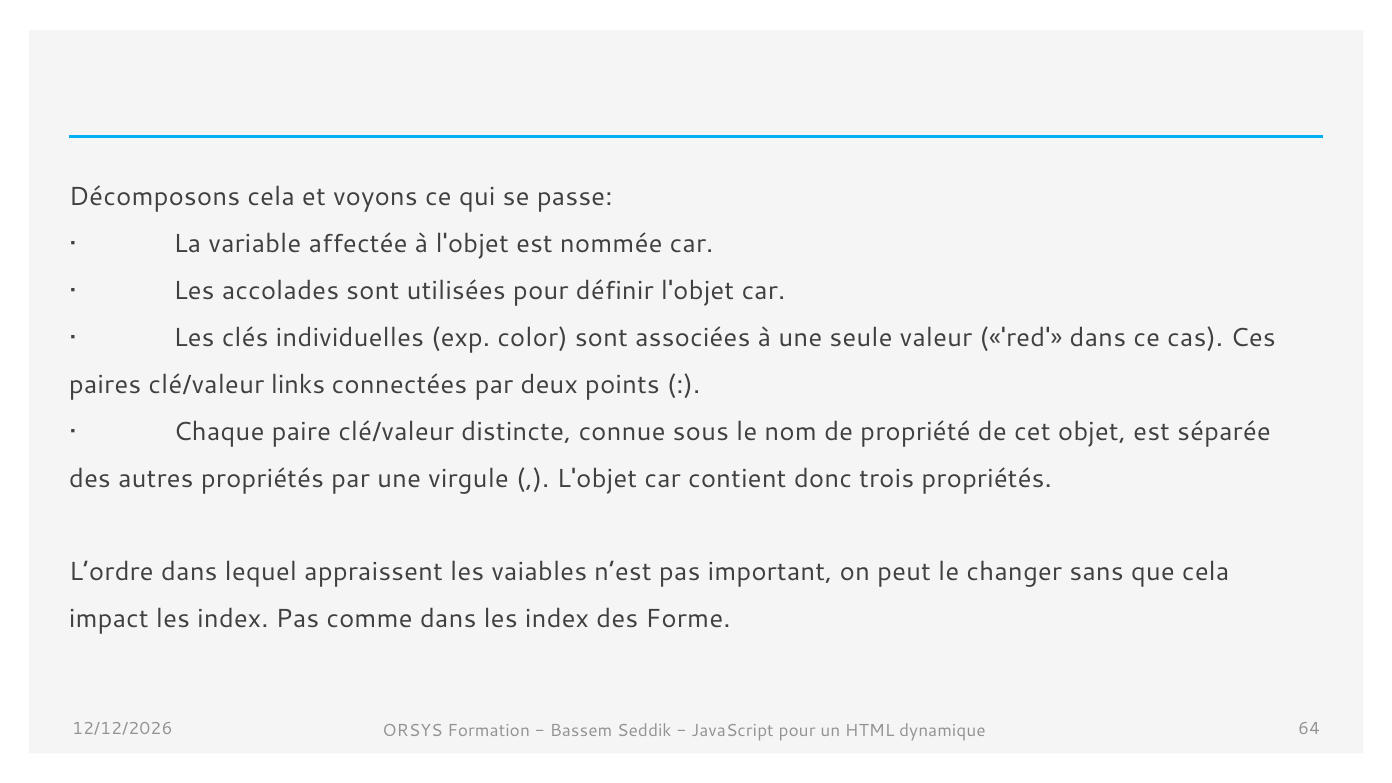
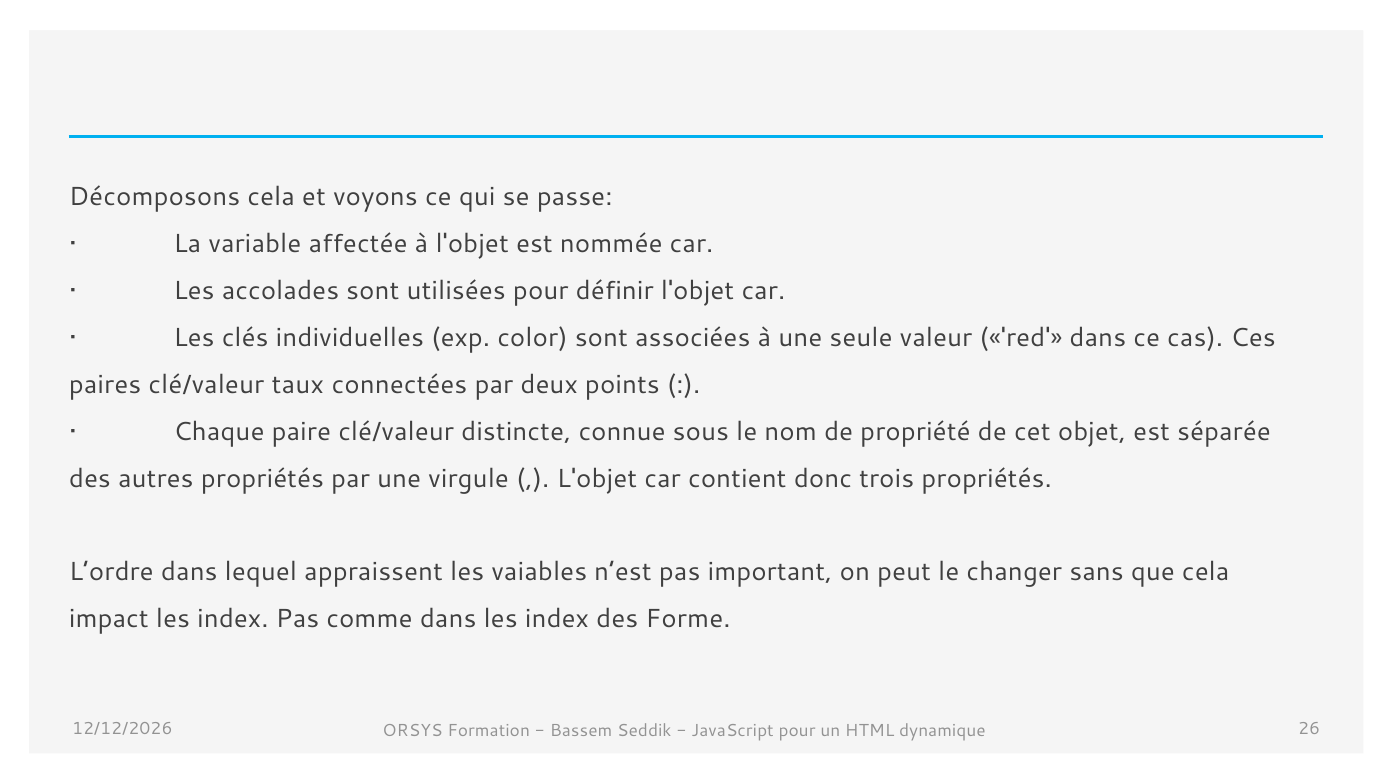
links: links -> taux
64: 64 -> 26
